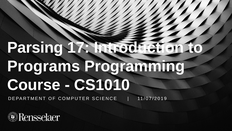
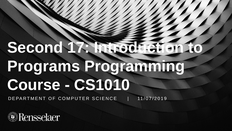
Parsing: Parsing -> Second
